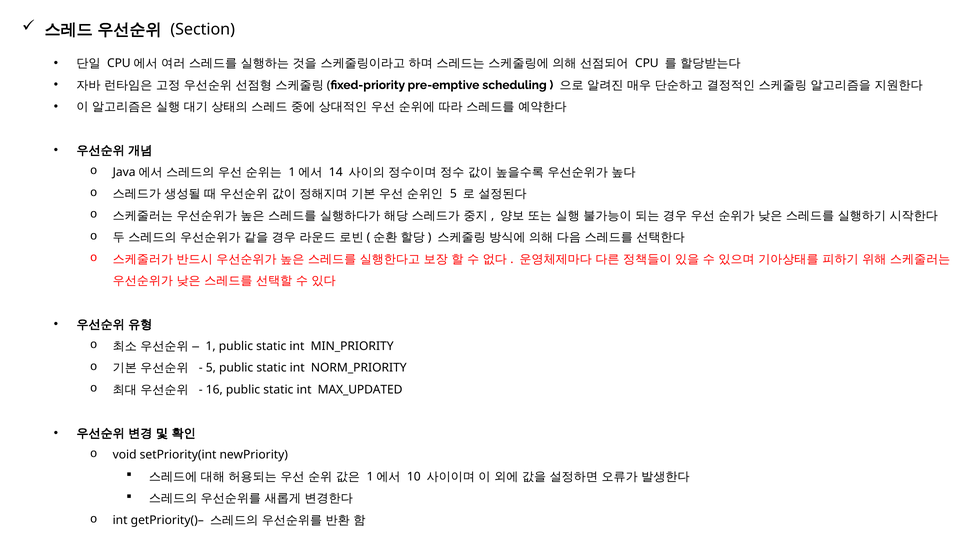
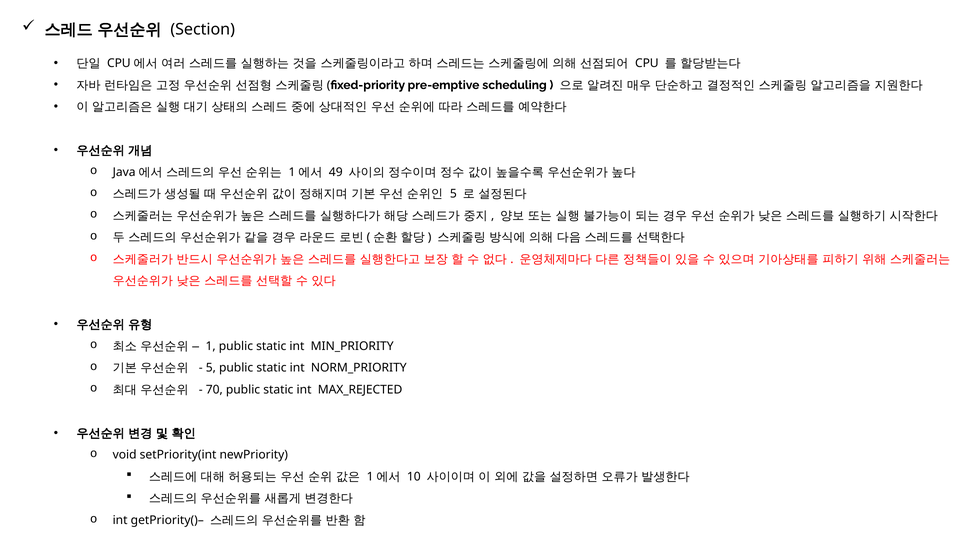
14: 14 -> 49
16: 16 -> 70
MAX_UPDATED: MAX_UPDATED -> MAX_REJECTED
